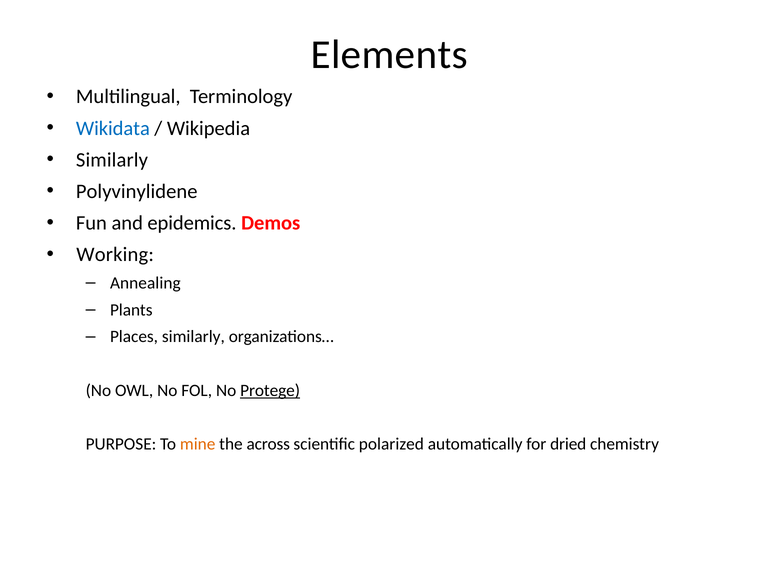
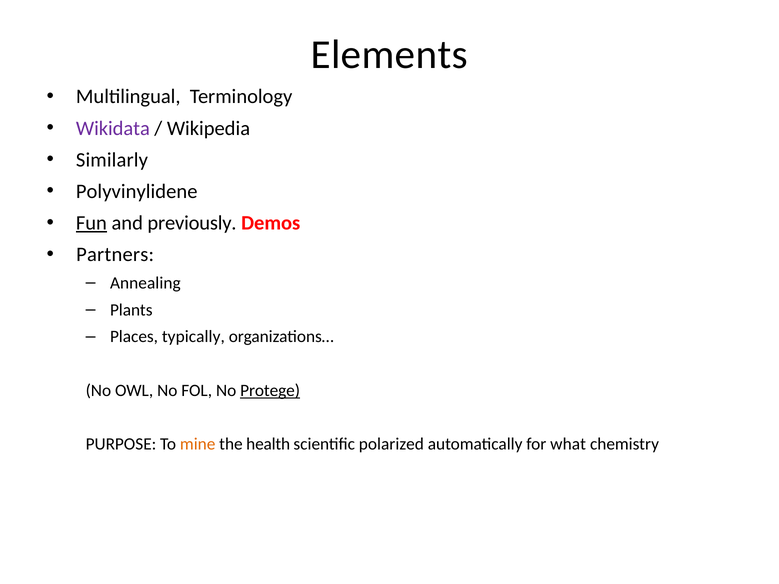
Wikidata colour: blue -> purple
Fun underline: none -> present
epidemics: epidemics -> previously
Working: Working -> Partners
Places similarly: similarly -> typically
across: across -> health
dried: dried -> what
